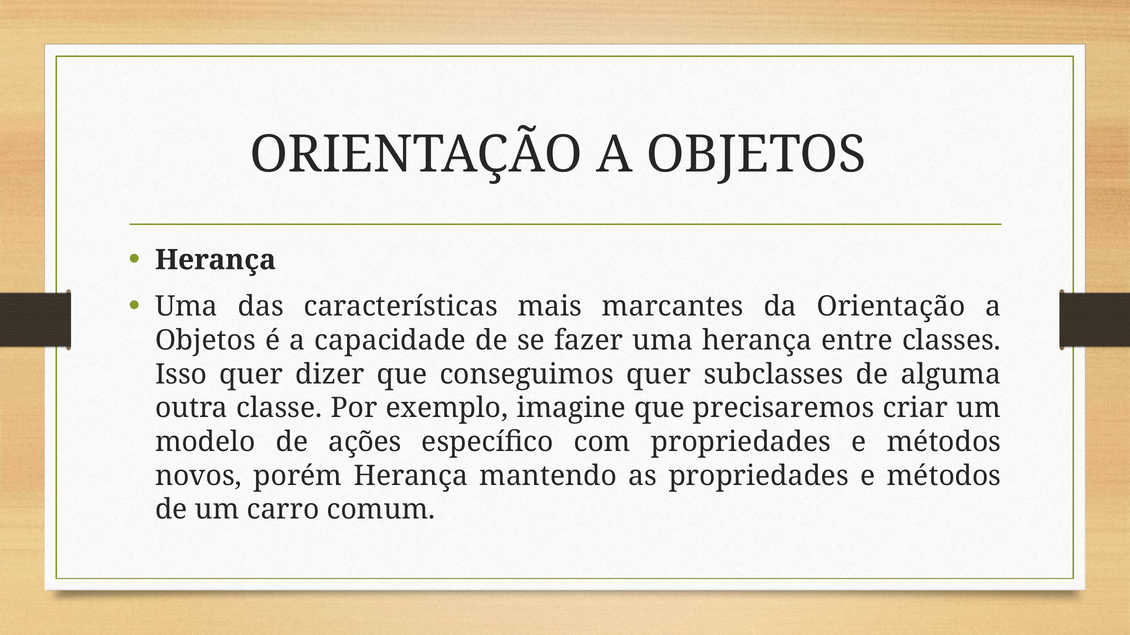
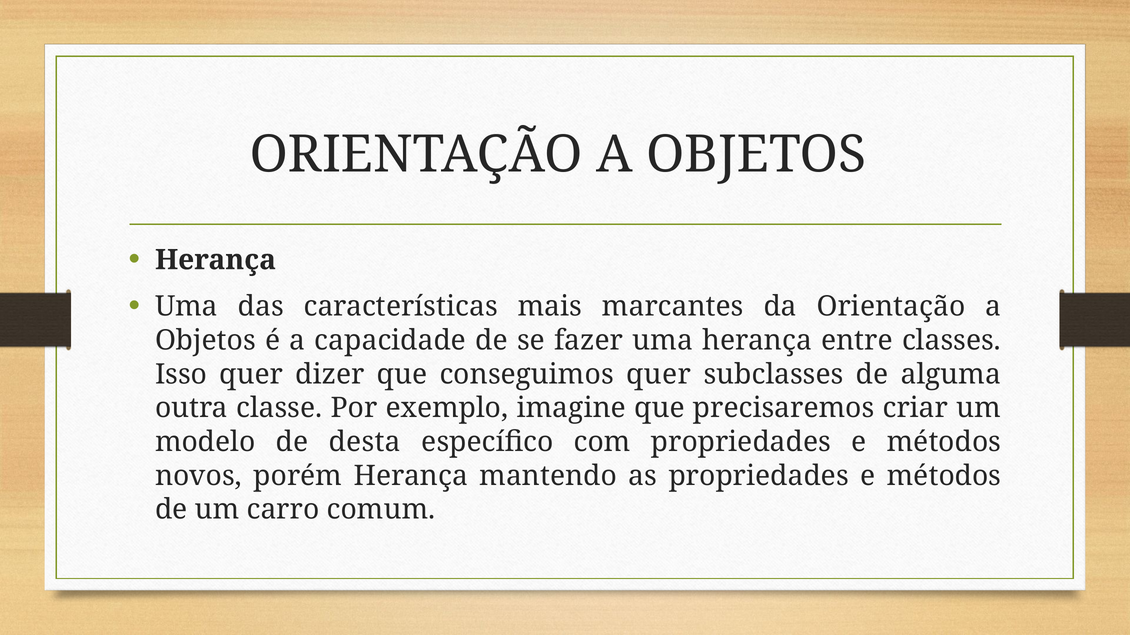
ações: ações -> desta
